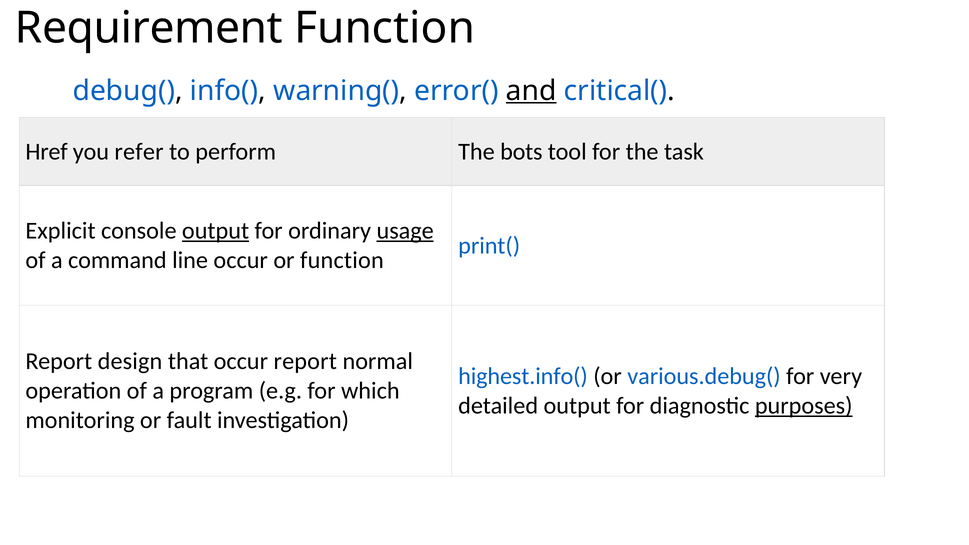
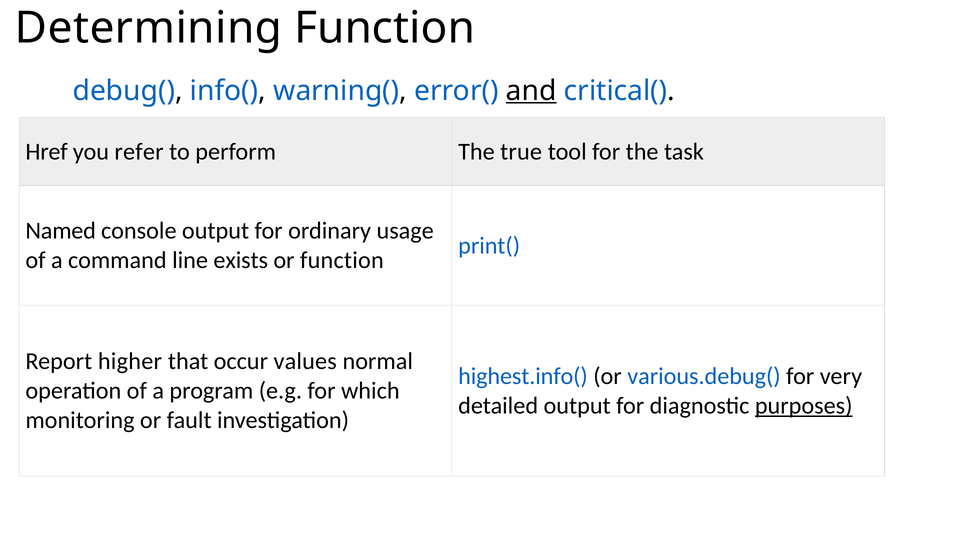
Requirement: Requirement -> Determining
bots: bots -> true
Explicit: Explicit -> Named
output at (216, 231) underline: present -> none
usage underline: present -> none
line occur: occur -> exists
design: design -> higher
occur report: report -> values
